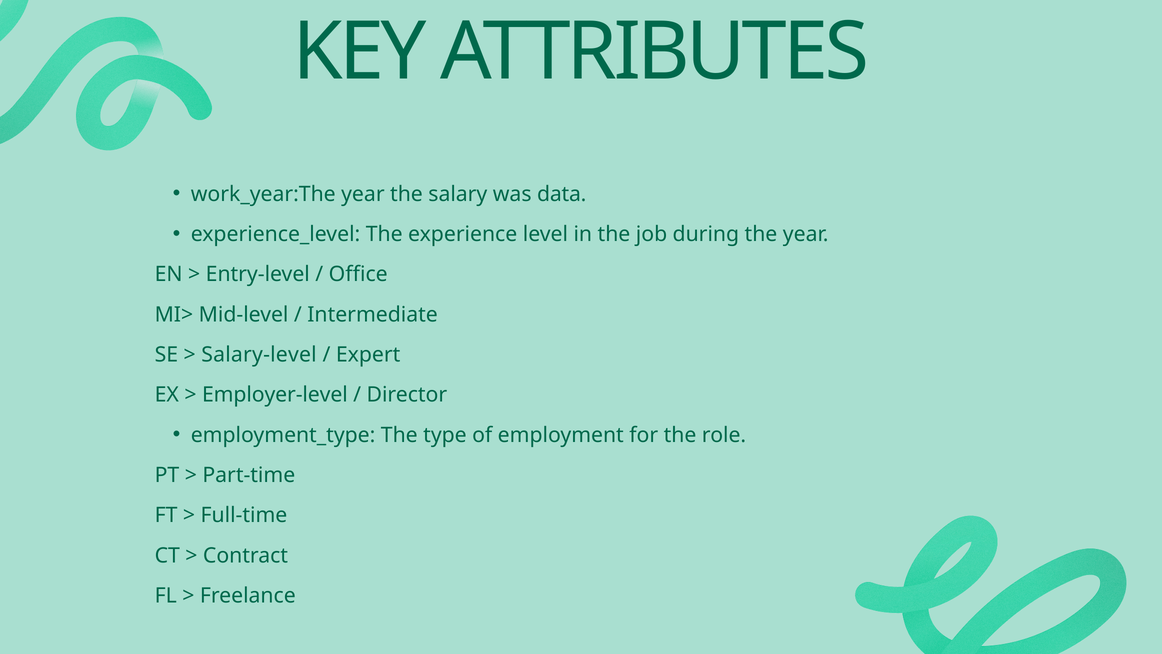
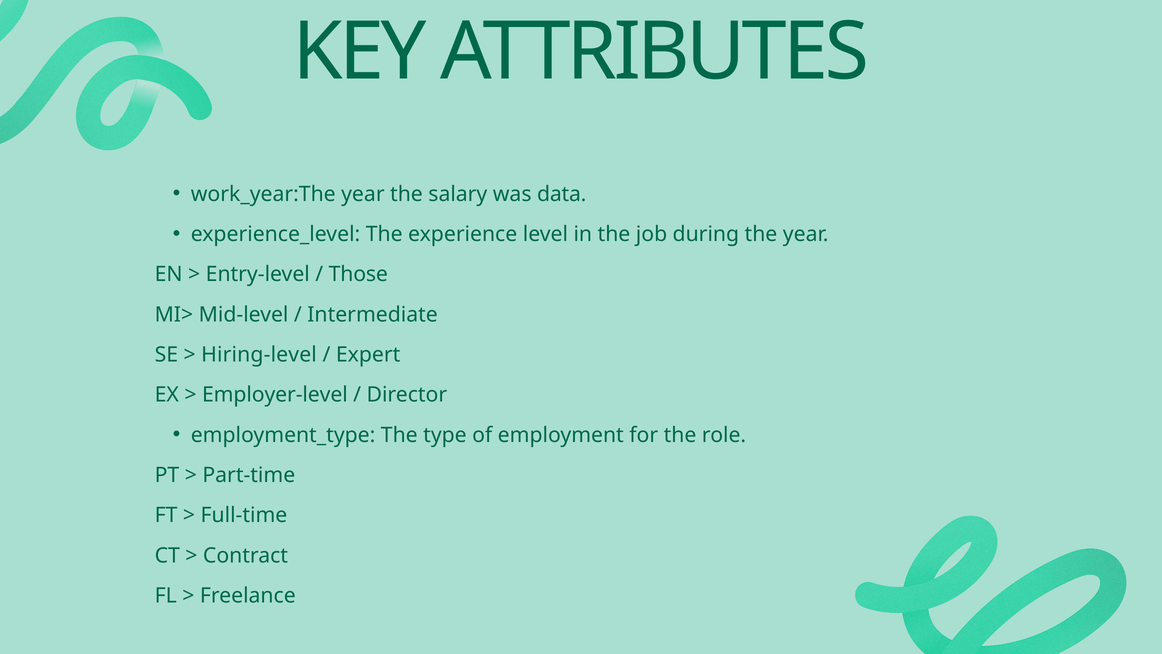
Office: Office -> Those
Salary-level: Salary-level -> Hiring-level
